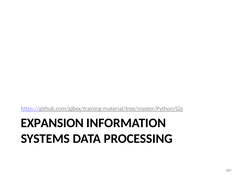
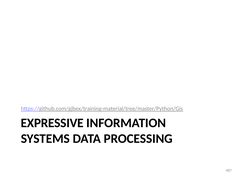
EXPANSION: EXPANSION -> EXPRESSIVE
